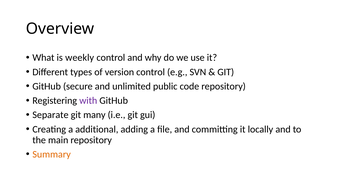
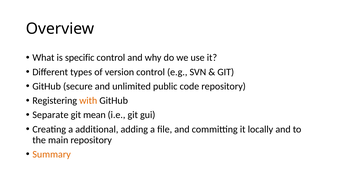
weekly: weekly -> specific
with colour: purple -> orange
many: many -> mean
